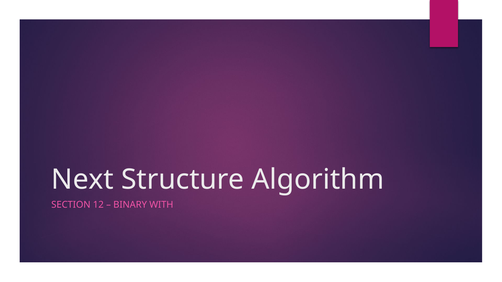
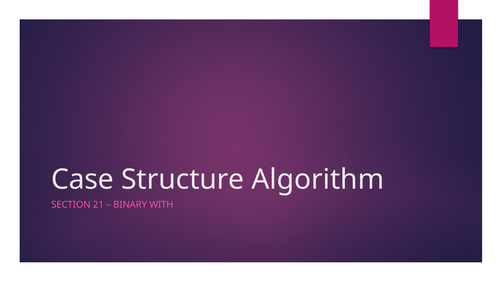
Next: Next -> Case
12: 12 -> 21
